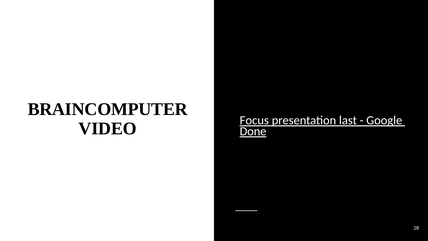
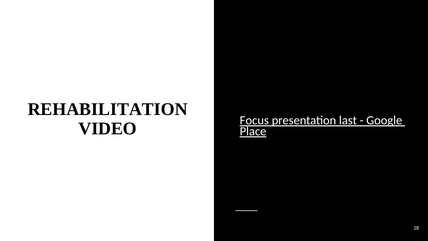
BRAINCOMPUTER: BRAINCOMPUTER -> REHABILITATION
Done: Done -> Place
